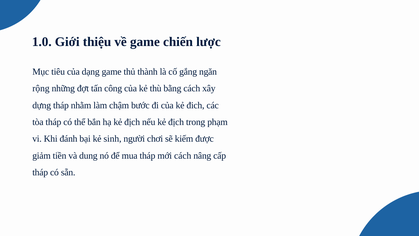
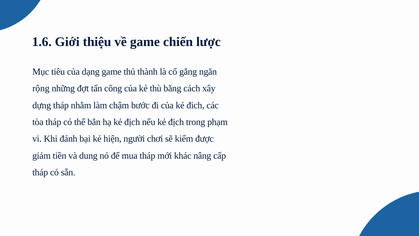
1.0: 1.0 -> 1.6
sinh: sinh -> hiện
mới cách: cách -> khác
